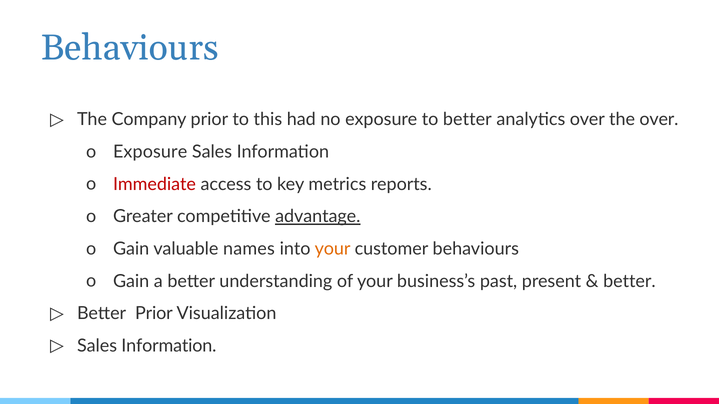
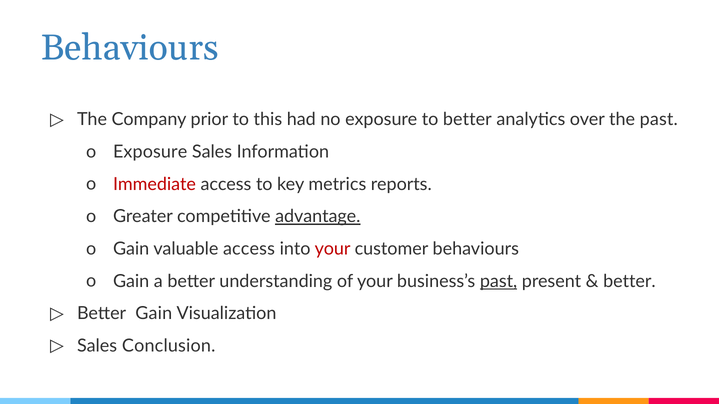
the over: over -> past
valuable names: names -> access
your at (333, 249) colour: orange -> red
past at (499, 281) underline: none -> present
Better Prior: Prior -> Gain
Information at (169, 346): Information -> Conclusion
